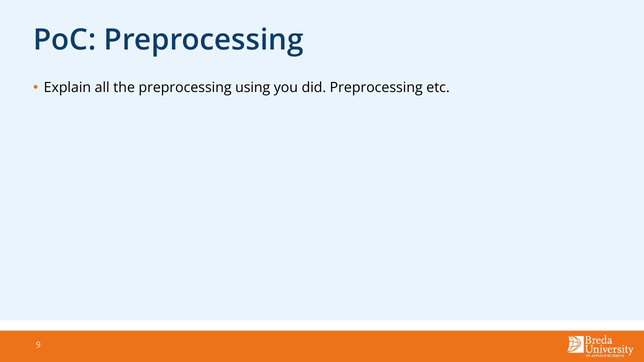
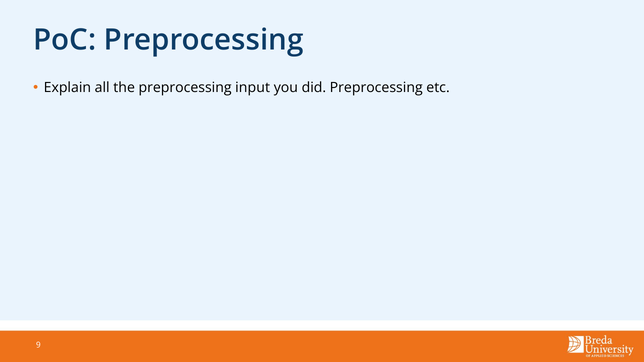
using: using -> input
